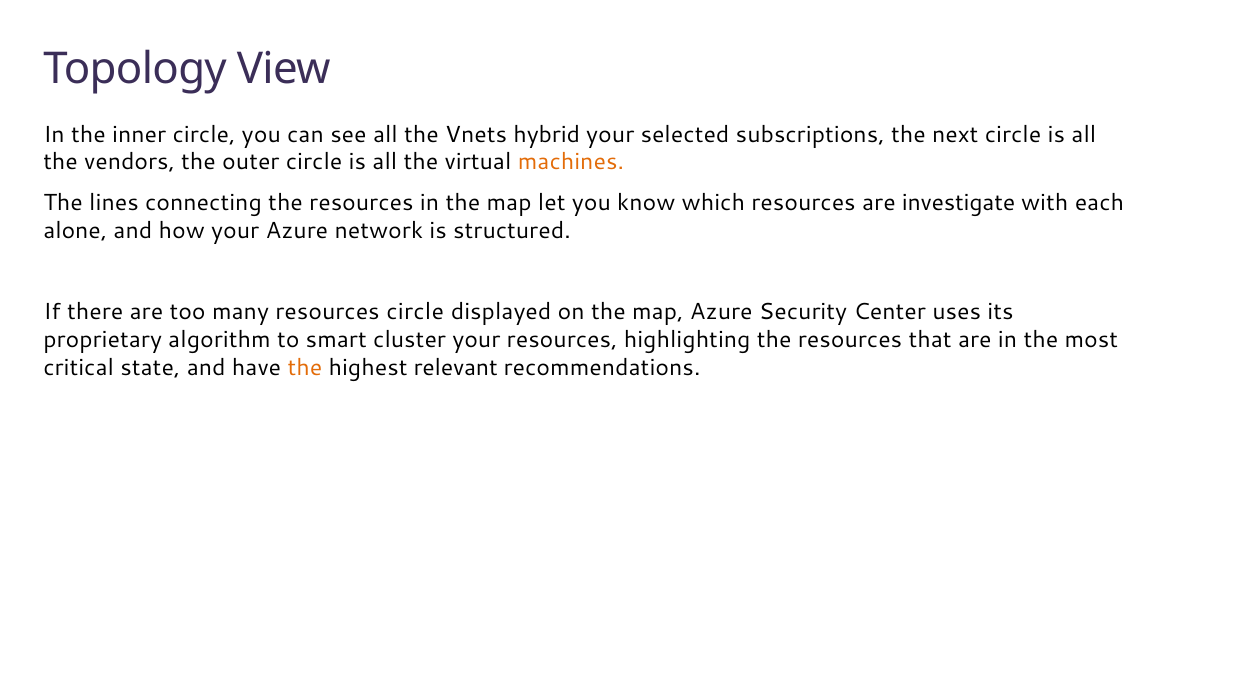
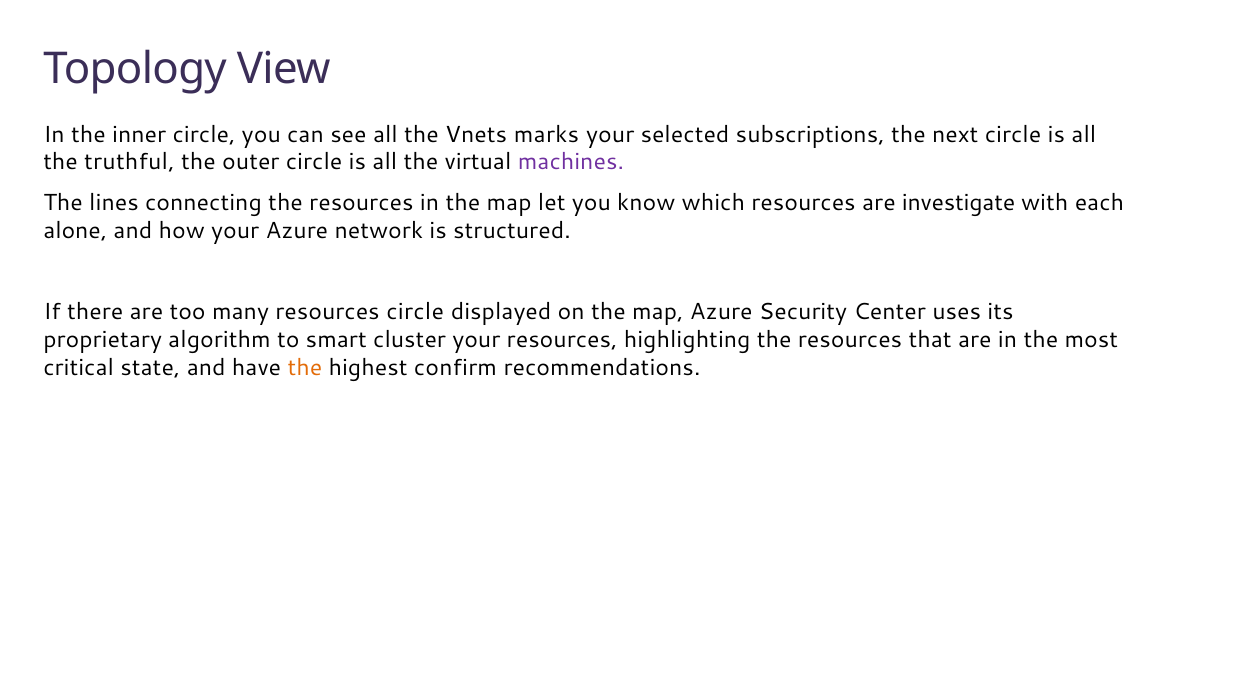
hybrid: hybrid -> marks
vendors: vendors -> truthful
machines colour: orange -> purple
relevant: relevant -> confirm
